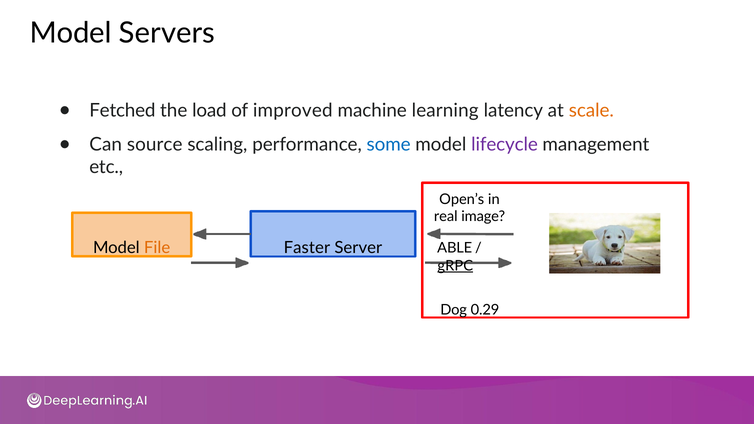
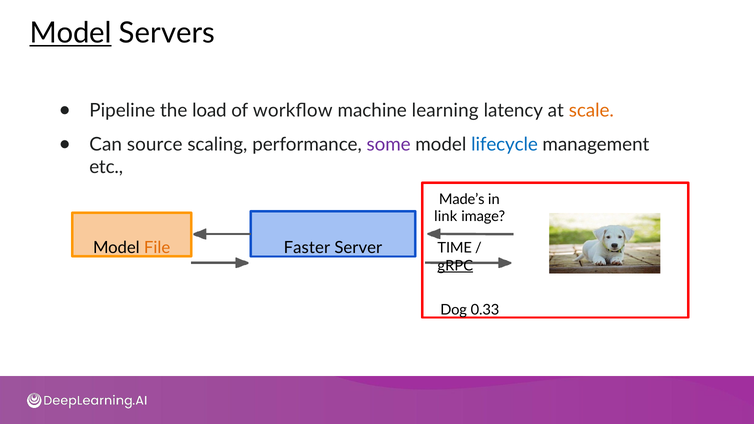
Model at (71, 33) underline: none -> present
Fetched: Fetched -> Pipeline
improved: improved -> workﬂow
some colour: blue -> purple
lifecycle colour: purple -> blue
Open’s: Open’s -> Made’s
real: real -> link
ABLE: ABLE -> TIME
0.29: 0.29 -> 0.33
